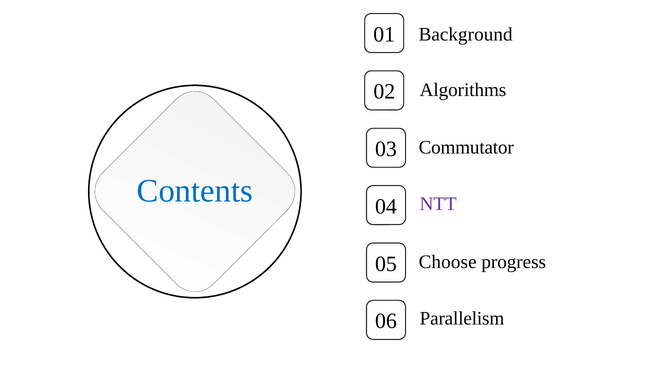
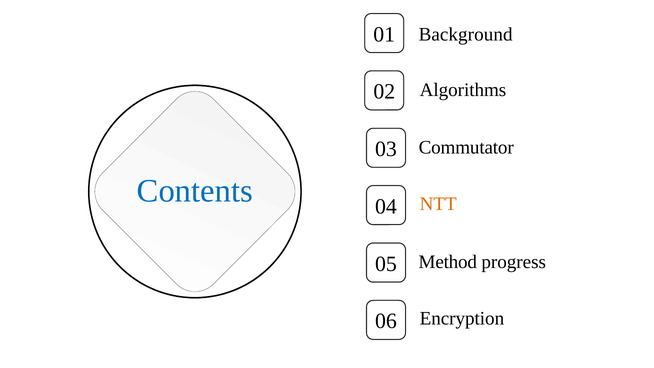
NTT colour: purple -> orange
Choose: Choose -> Method
Parallelism: Parallelism -> Encryption
